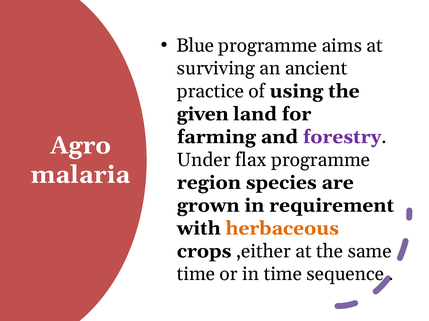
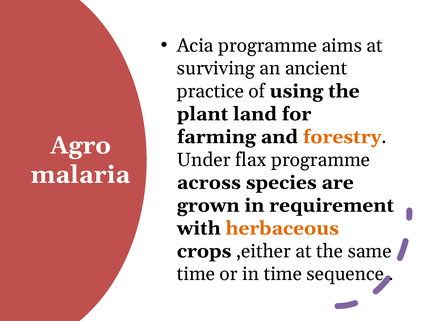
Blue: Blue -> Acia
given: given -> plant
forestry colour: purple -> orange
region: region -> across
